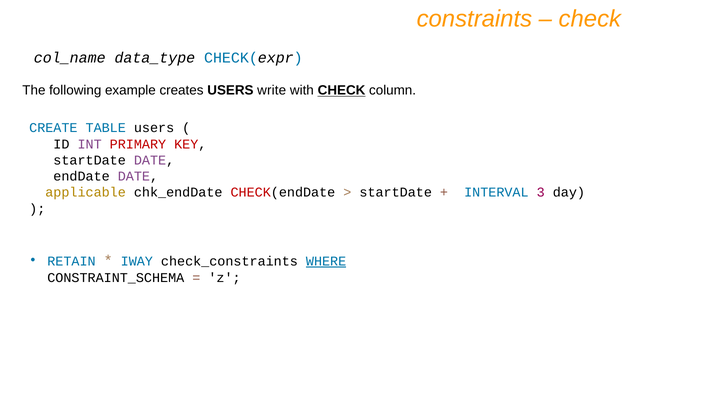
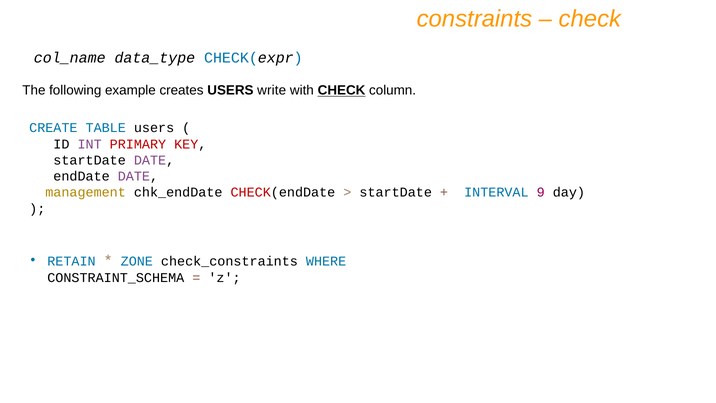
applicable: applicable -> management
3: 3 -> 9
IWAY: IWAY -> ZONE
WHERE underline: present -> none
